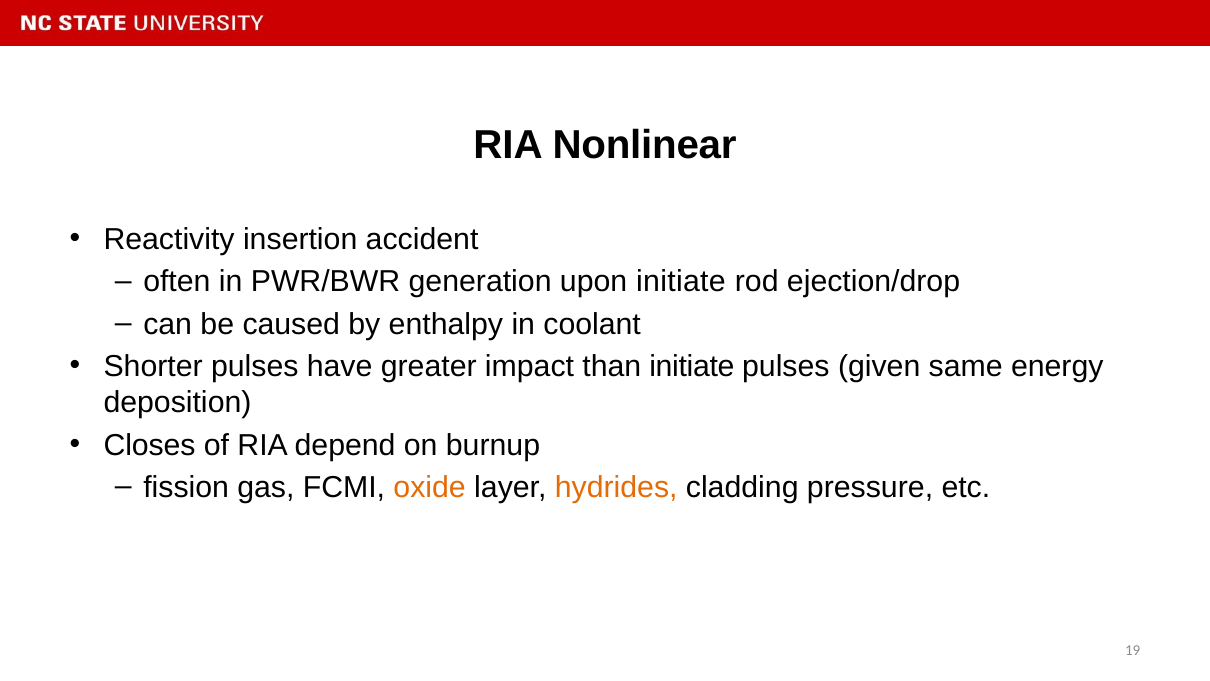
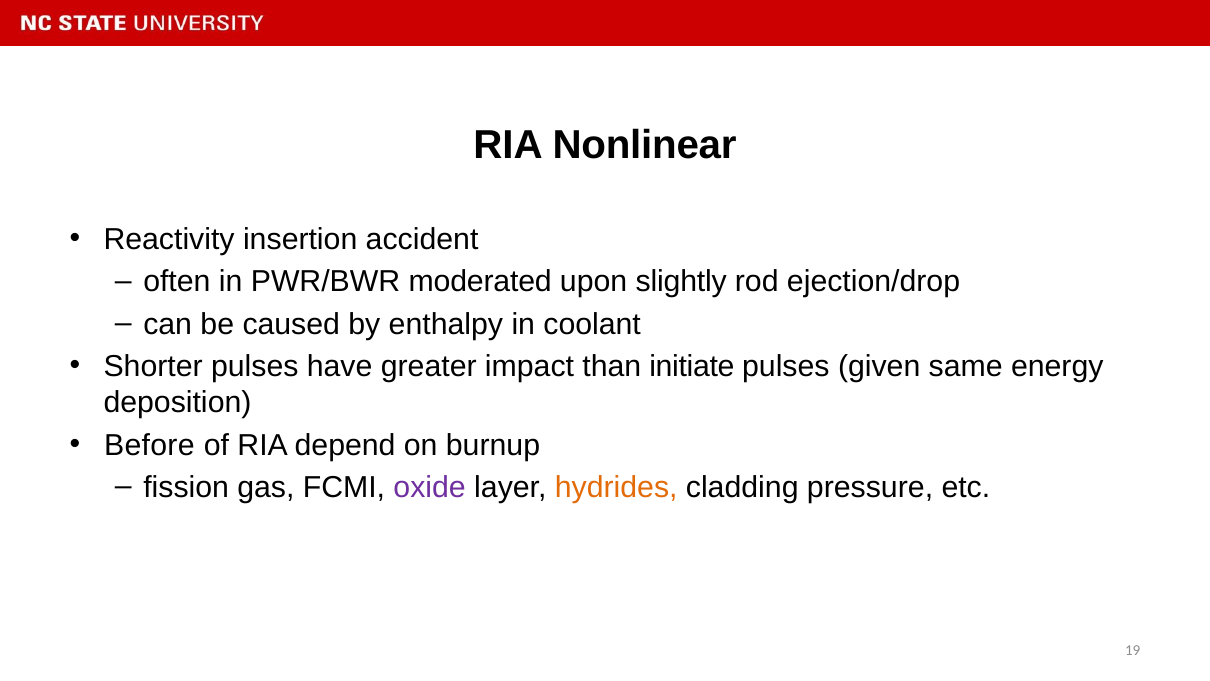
generation: generation -> moderated
upon initiate: initiate -> slightly
Closes: Closes -> Before
oxide colour: orange -> purple
